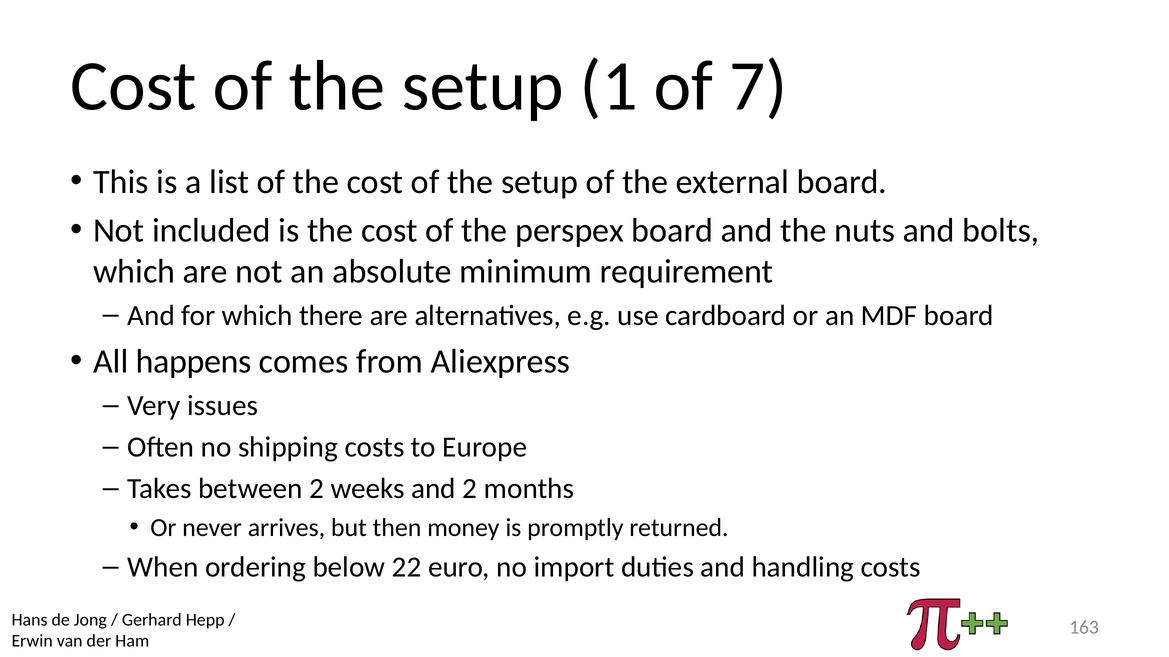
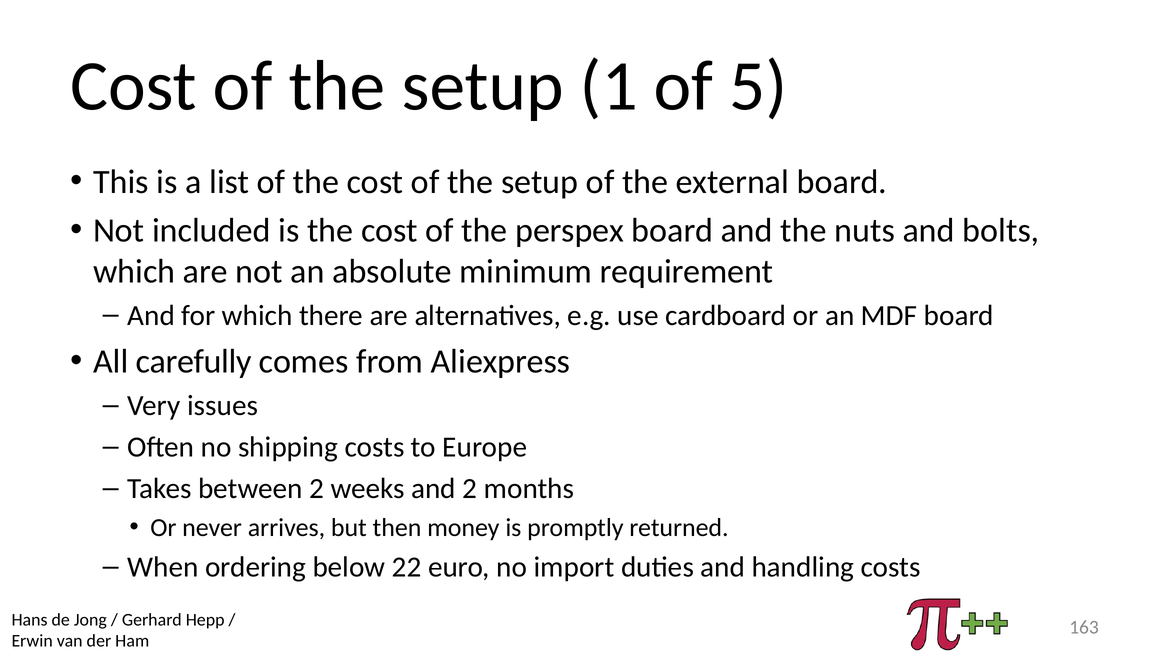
7: 7 -> 5
happens: happens -> carefully
